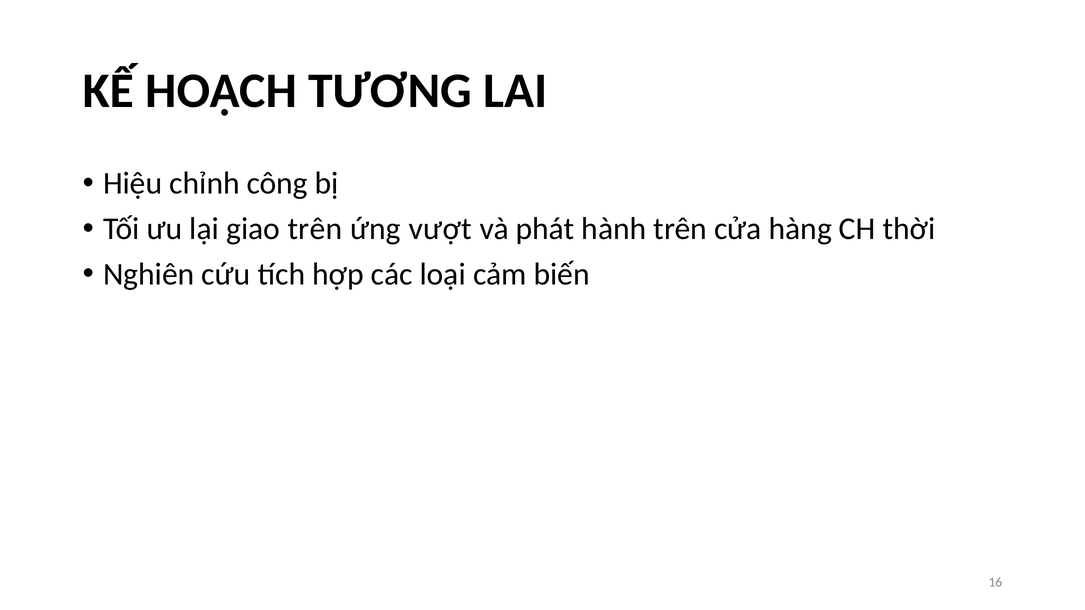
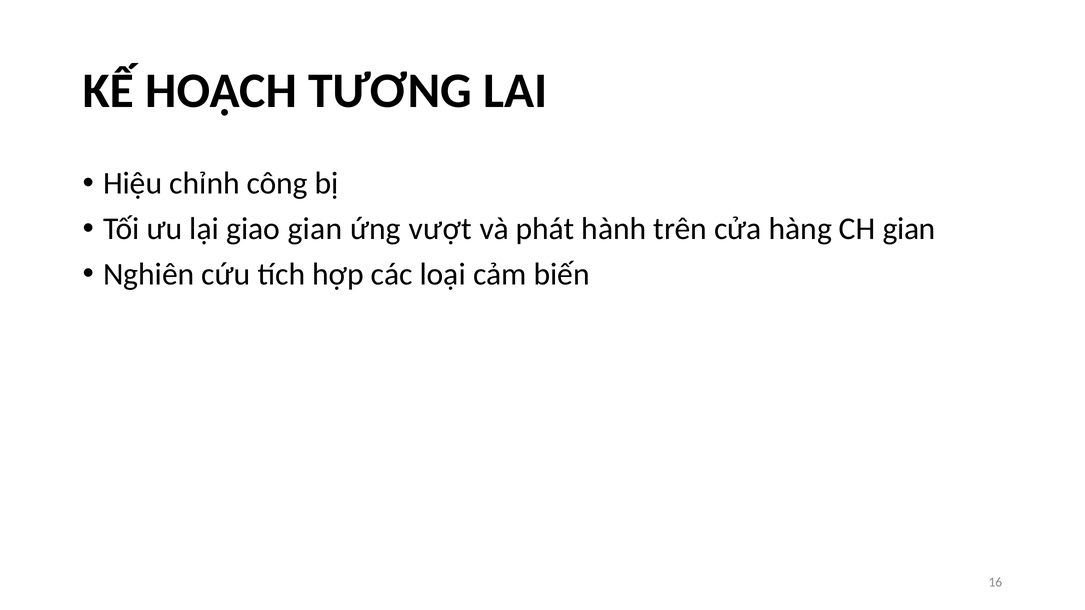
giao trên: trên -> gian
CH thời: thời -> gian
